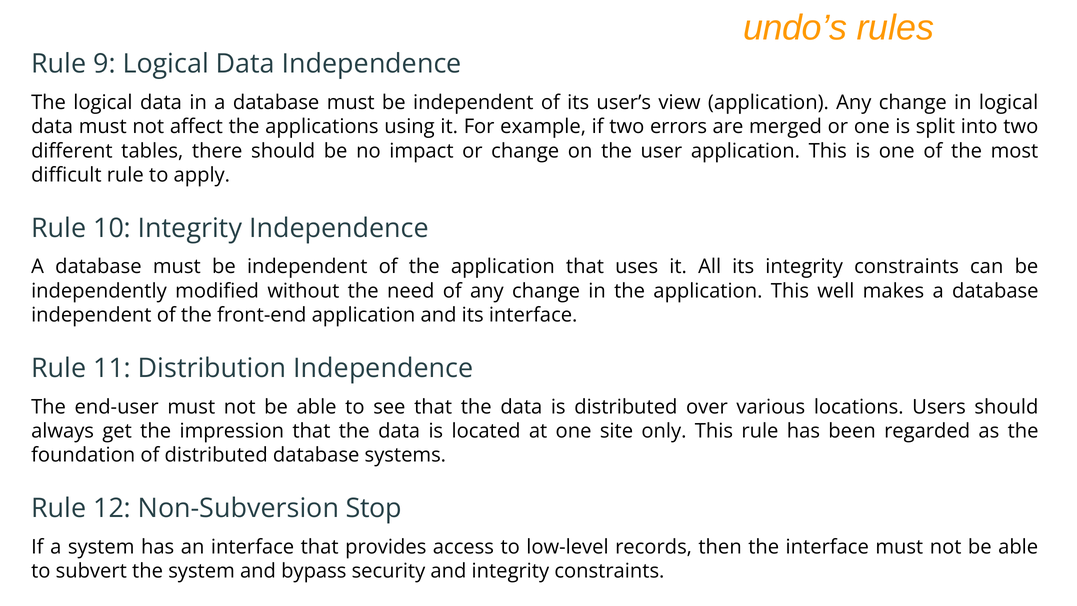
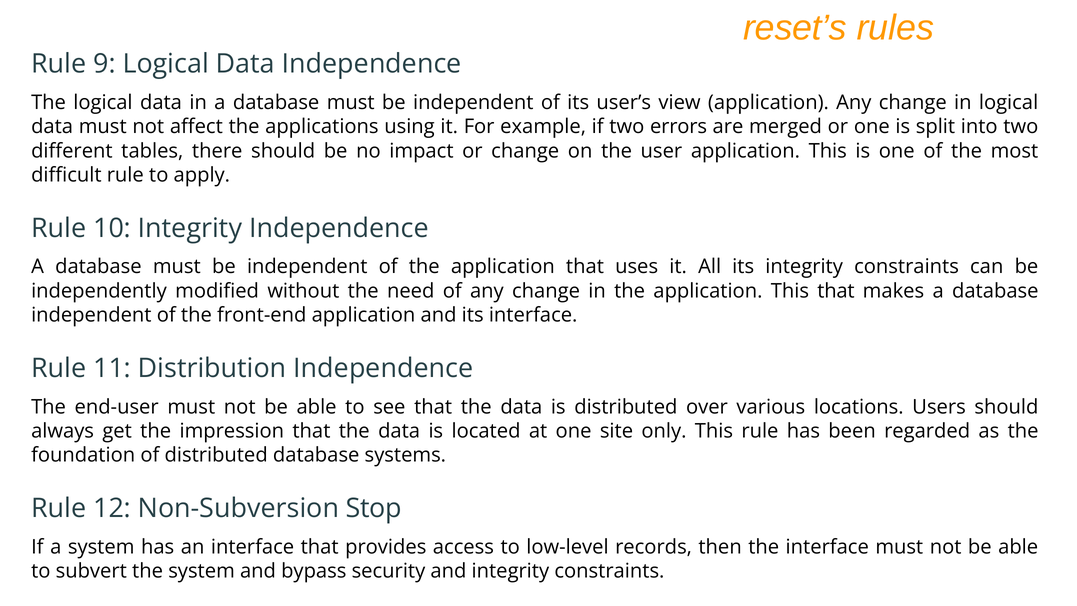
undo’s: undo’s -> reset’s
This well: well -> that
